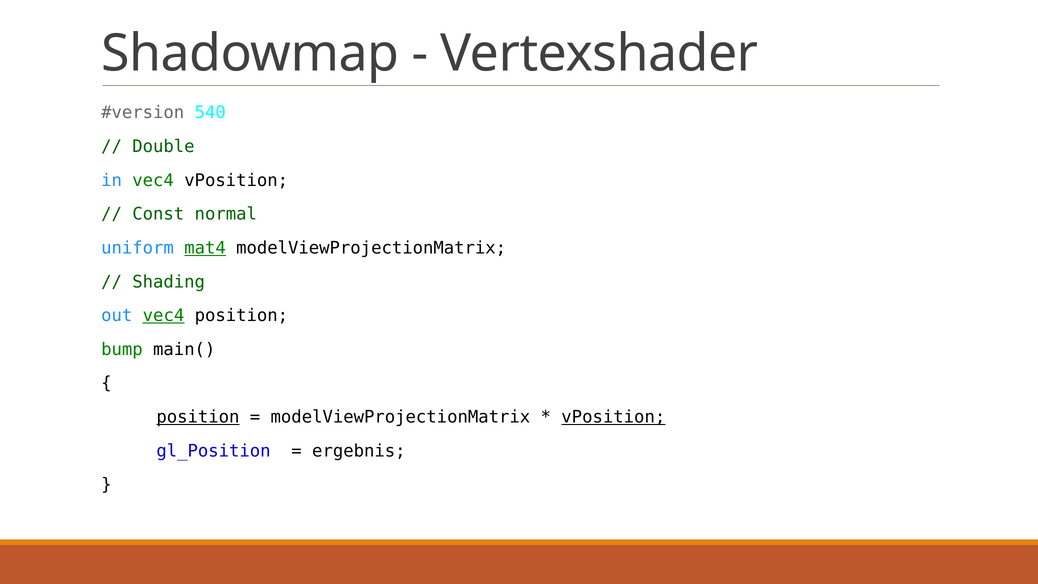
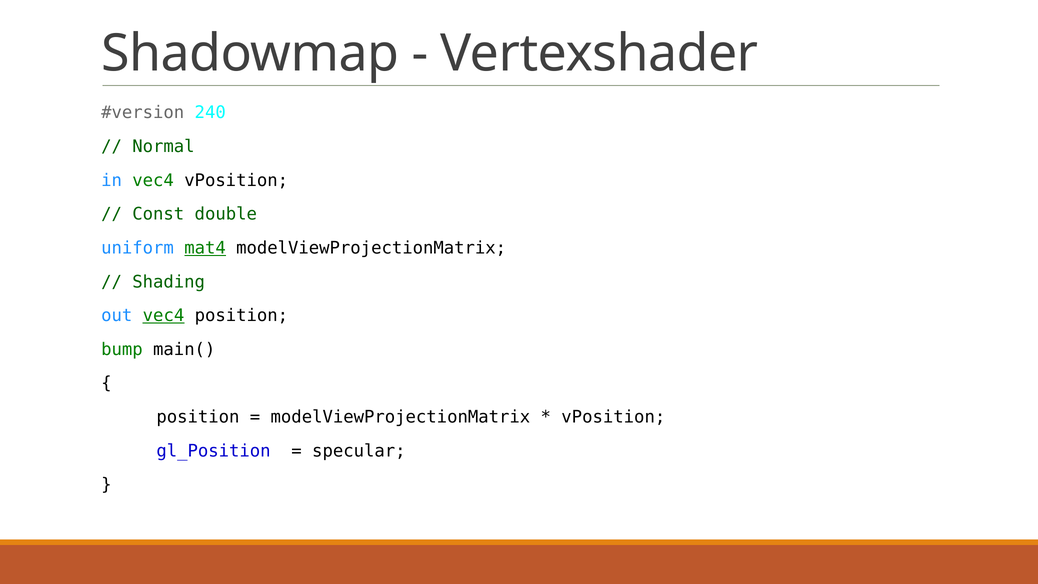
540: 540 -> 240
Double: Double -> Normal
normal: normal -> double
position at (198, 417) underline: present -> none
vPosition at (613, 417) underline: present -> none
ergebnis: ergebnis -> specular
